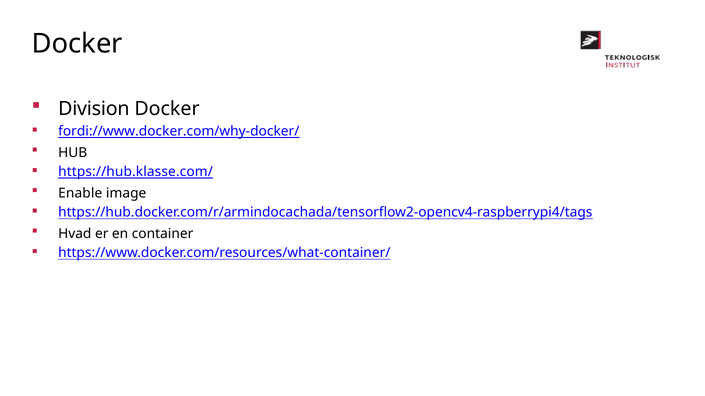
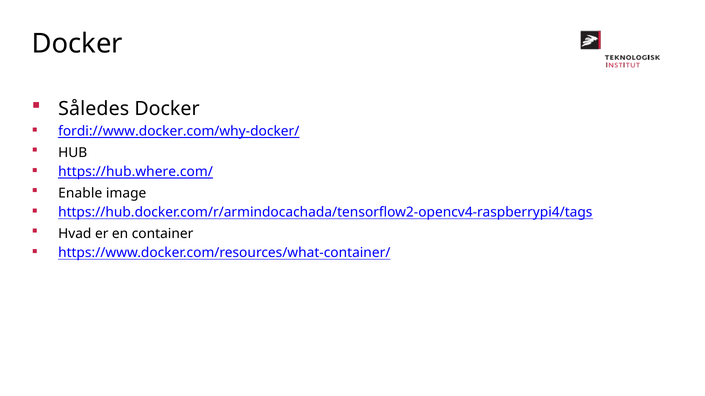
Division: Division -> Således
https://hub.klasse.com/: https://hub.klasse.com/ -> https://hub.where.com/
